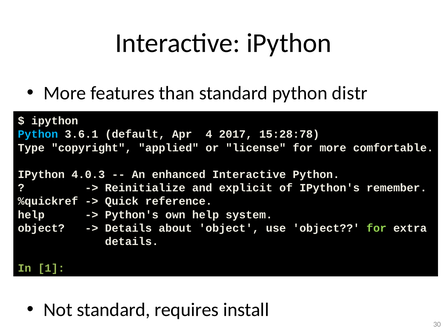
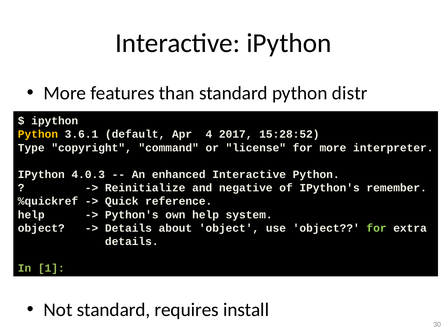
Python at (38, 134) colour: light blue -> yellow
15:28:78: 15:28:78 -> 15:28:52
applied: applied -> command
comfortable: comfortable -> interpreter
explicit: explicit -> negative
